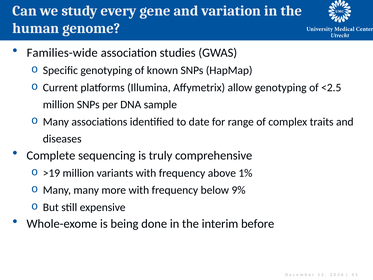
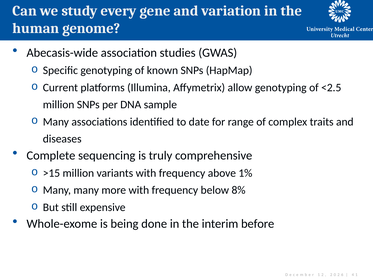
Families-wide: Families-wide -> Abecasis-wide
>19: >19 -> >15
9%: 9% -> 8%
